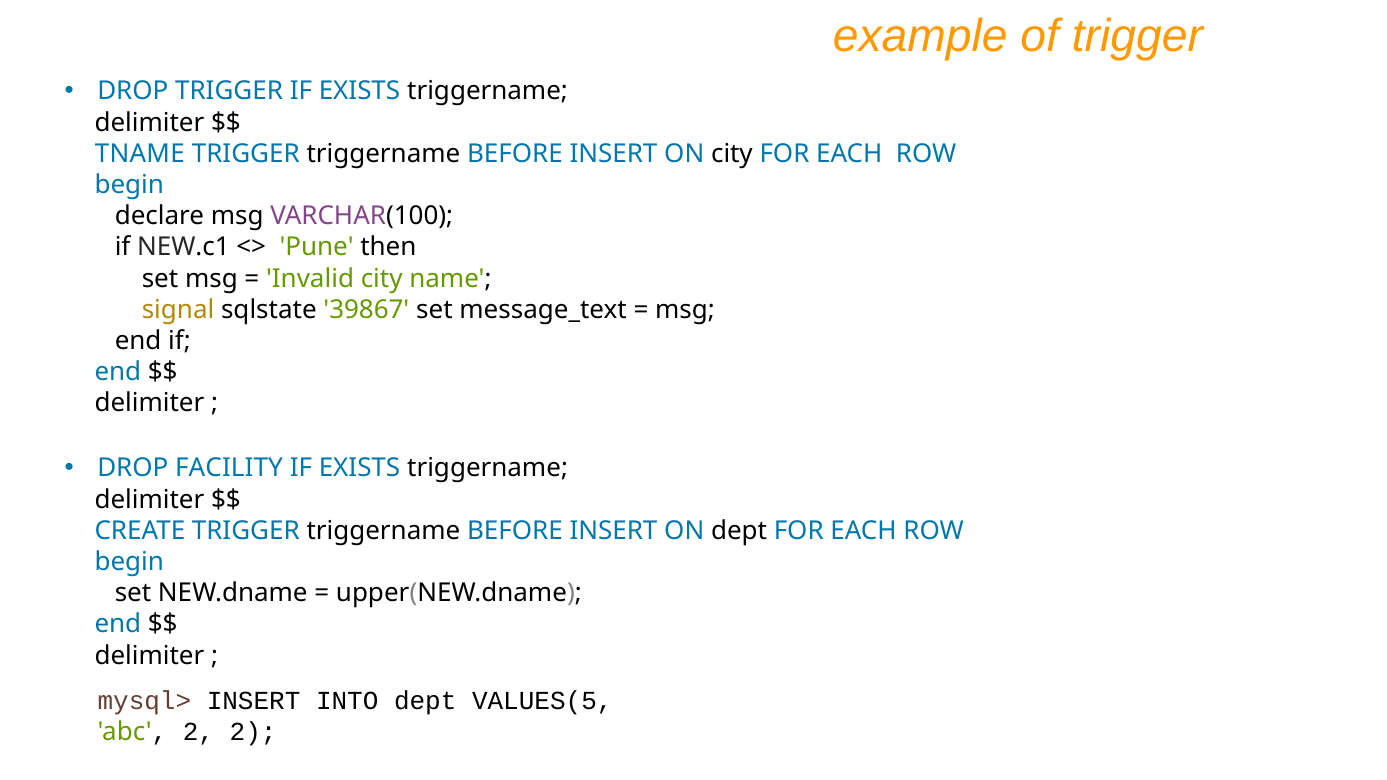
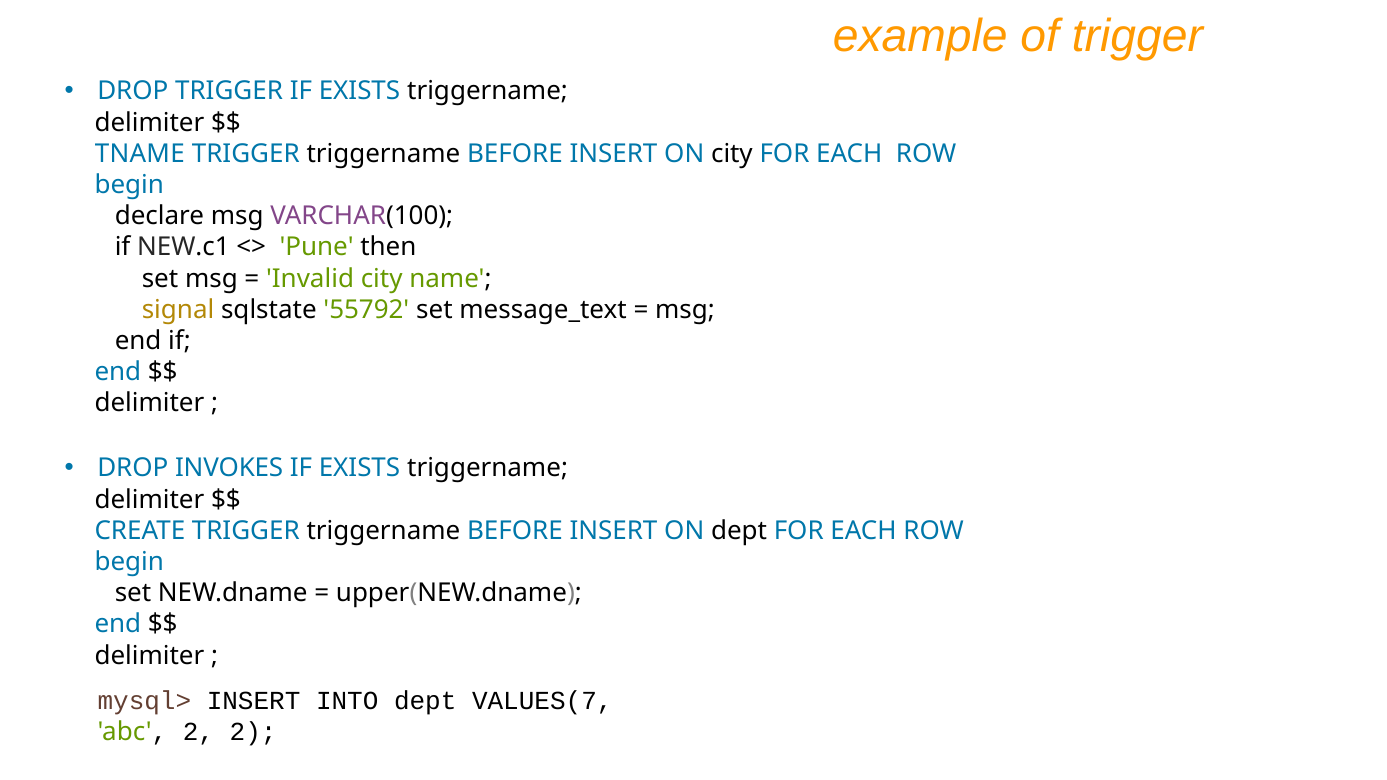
39867: 39867 -> 55792
FACILITY: FACILITY -> INVOKES
VALUES(5: VALUES(5 -> VALUES(7
